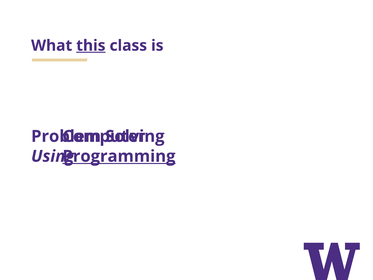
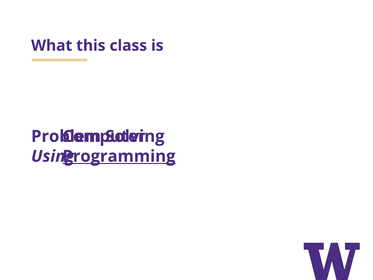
this underline: present -> none
